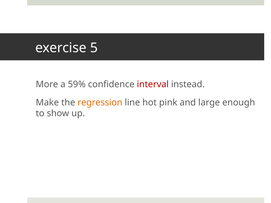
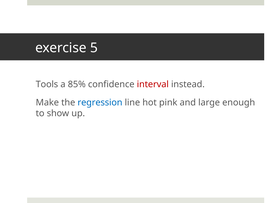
More: More -> Tools
59%: 59% -> 85%
regression colour: orange -> blue
